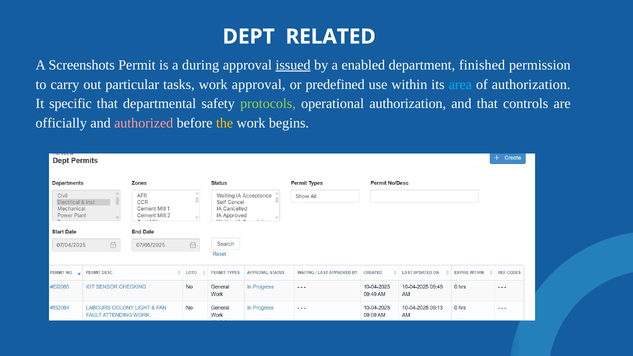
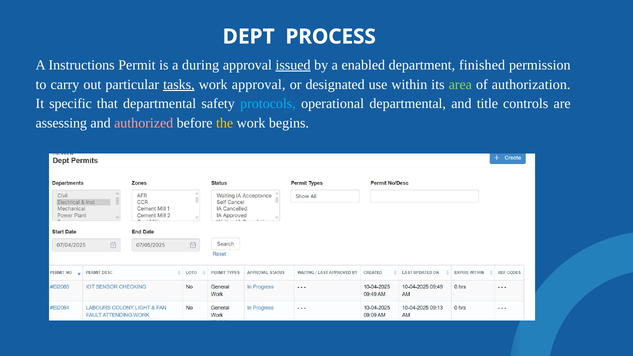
RELATED: RELATED -> PROCESS
Screenshots: Screenshots -> Instructions
tasks underline: none -> present
predefined: predefined -> designated
area colour: light blue -> light green
protocols colour: light green -> light blue
operational authorization: authorization -> departmental
and that: that -> title
officially: officially -> assessing
